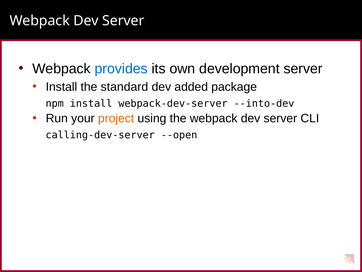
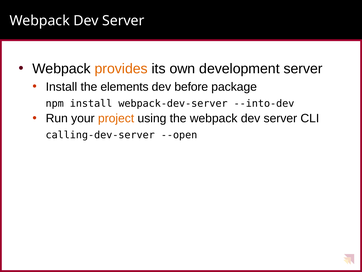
provides colour: blue -> orange
standard: standard -> elements
added: added -> before
